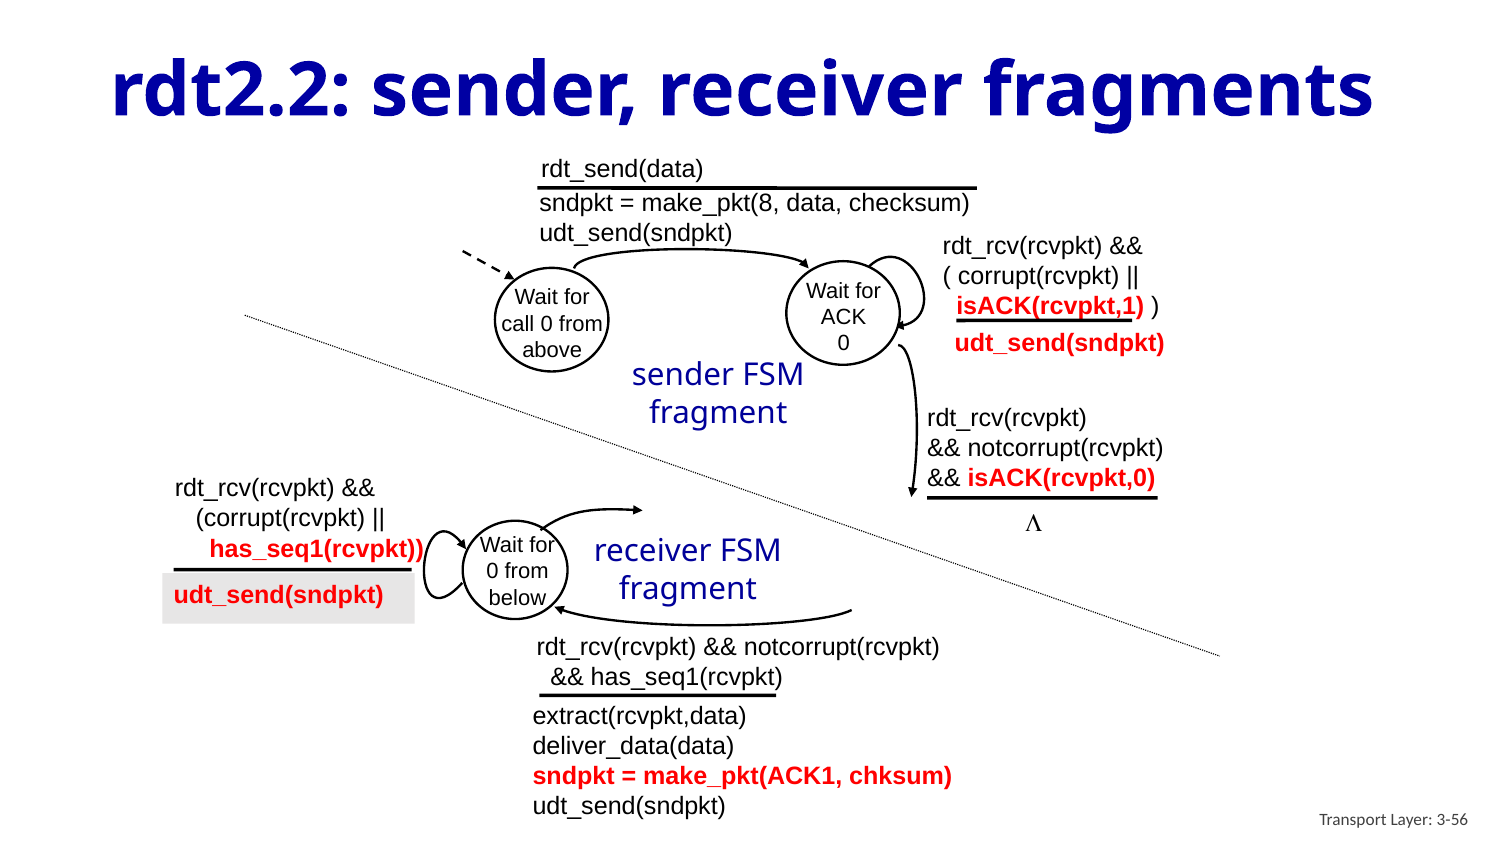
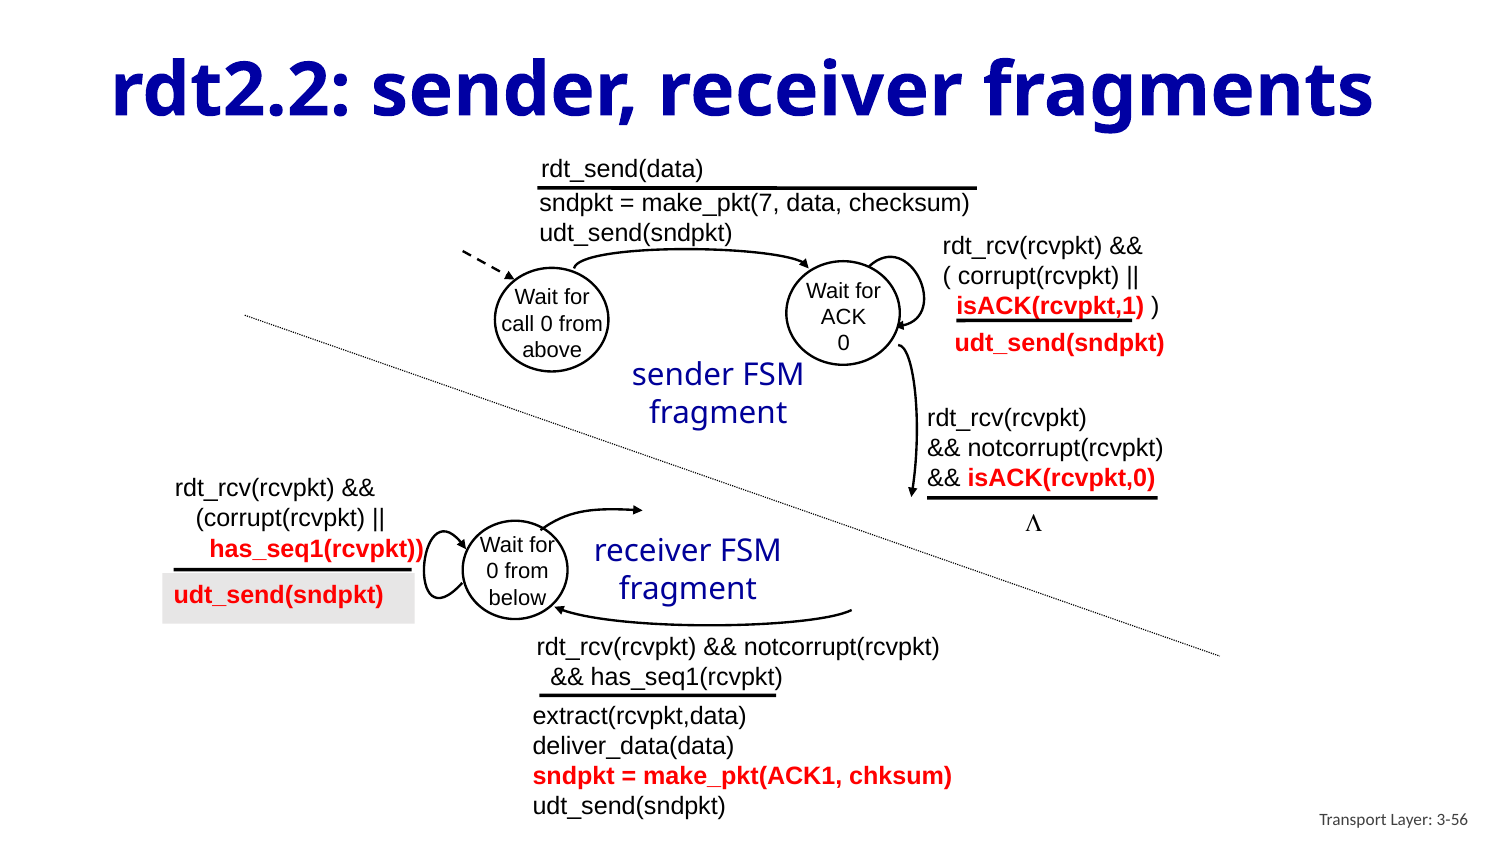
make_pkt(8: make_pkt(8 -> make_pkt(7
